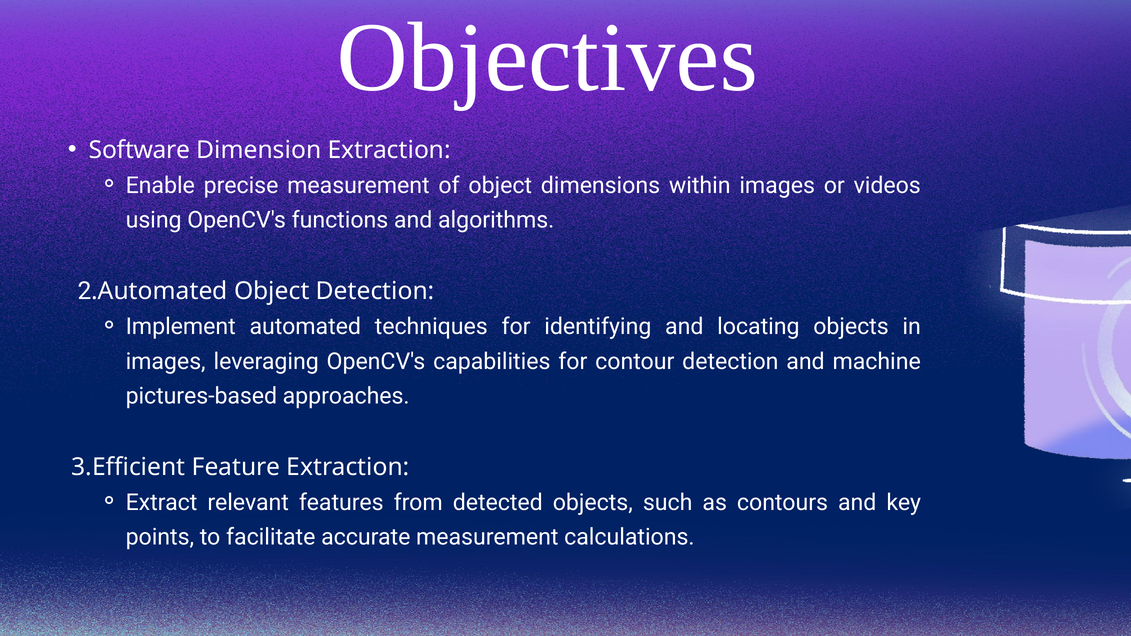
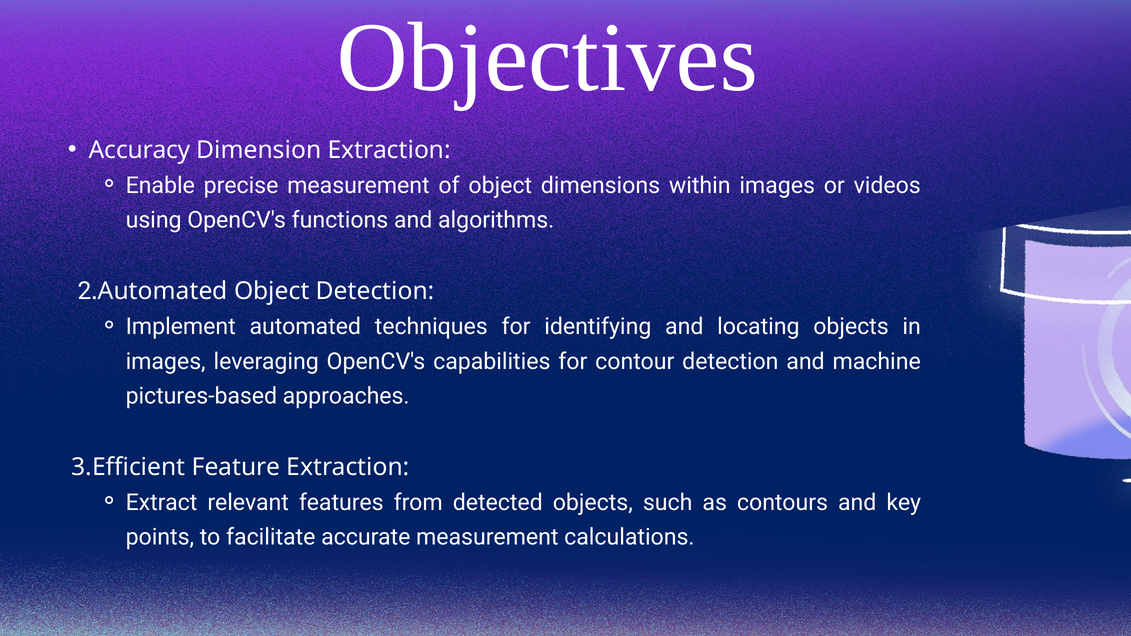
Software: Software -> Accuracy
